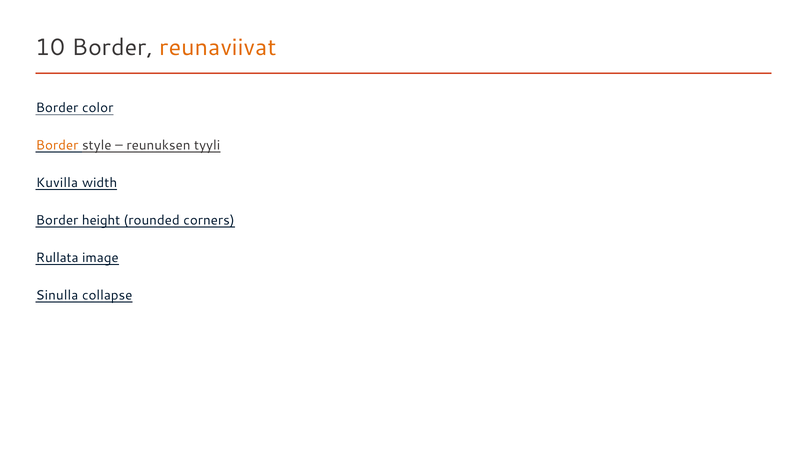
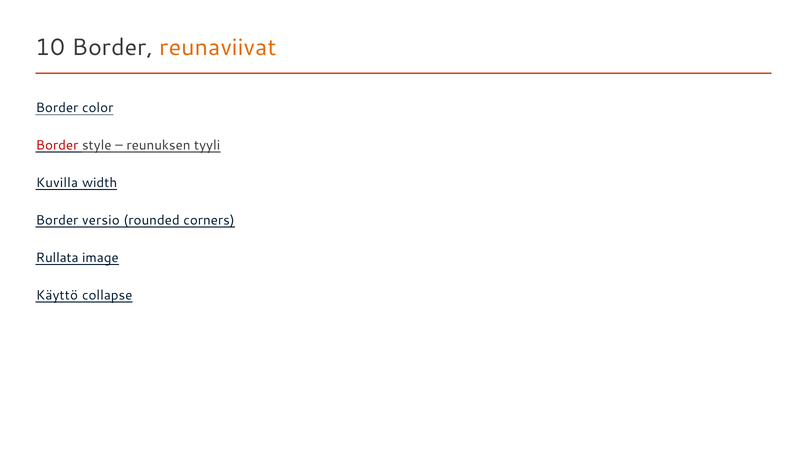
Border at (57, 145) colour: orange -> red
height: height -> versio
Sinulla: Sinulla -> Käyttö
